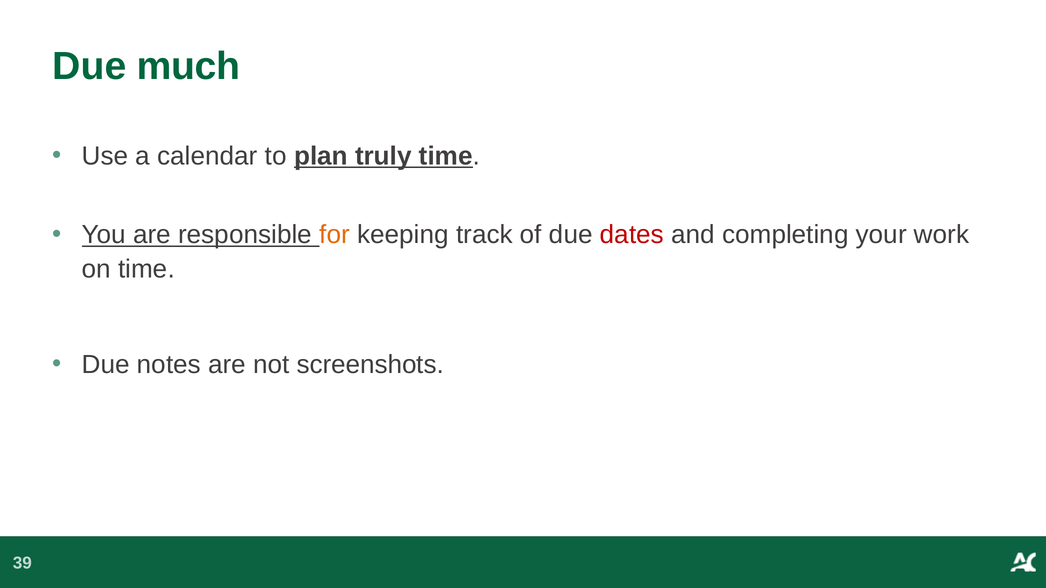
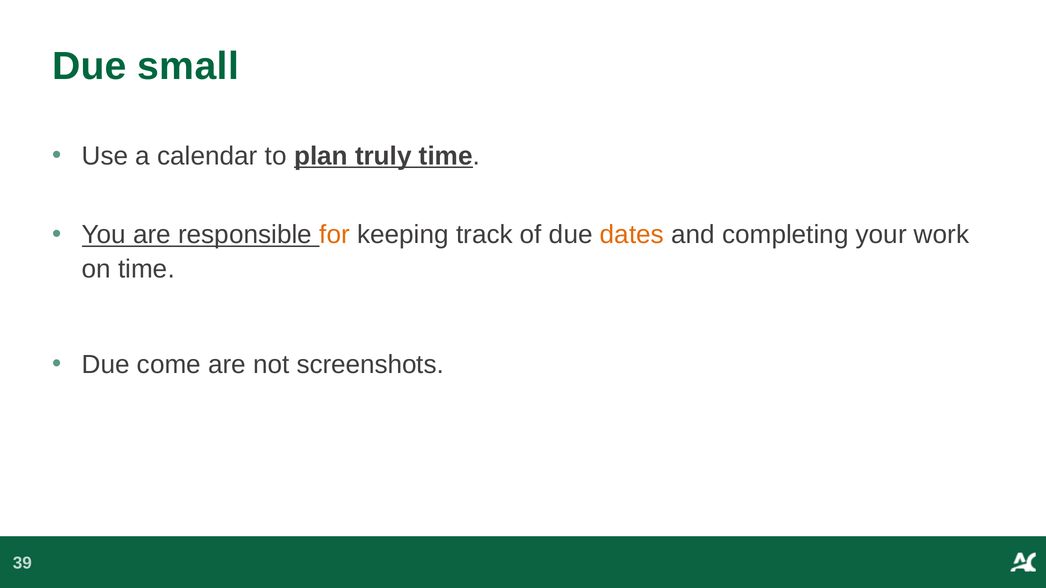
much: much -> small
dates colour: red -> orange
notes: notes -> come
